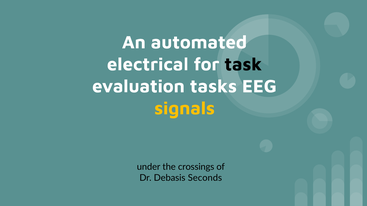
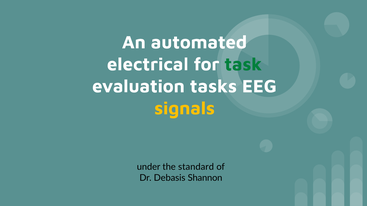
task colour: black -> green
crossings: crossings -> standard
Seconds: Seconds -> Shannon
